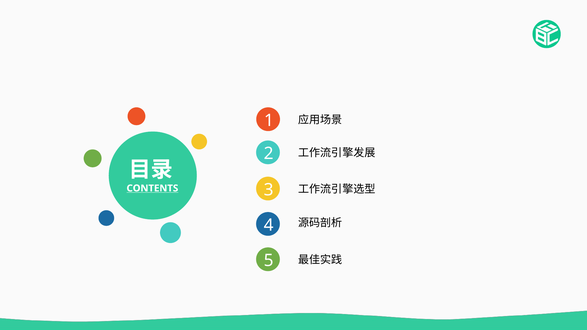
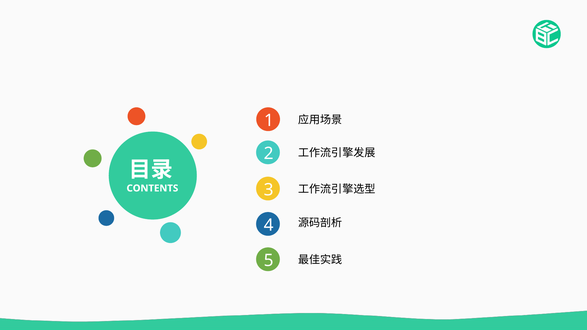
CONTENTS underline: present -> none
